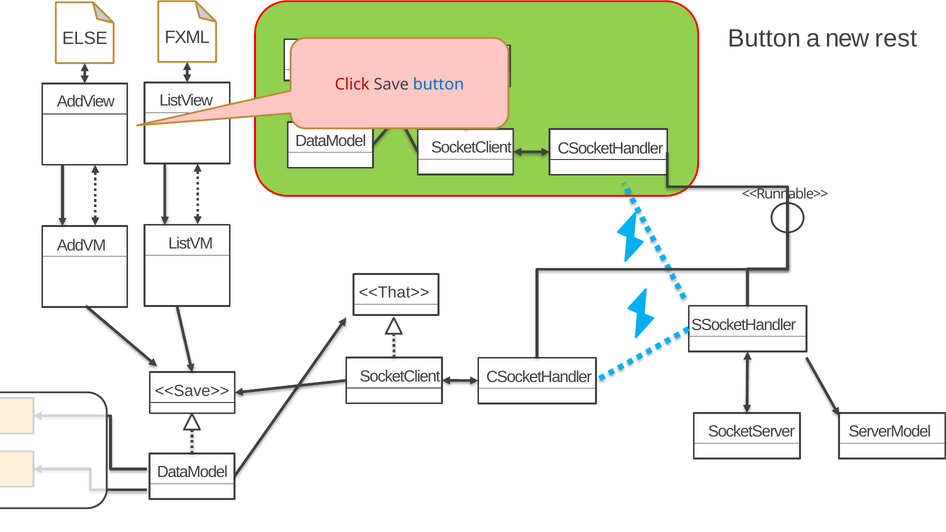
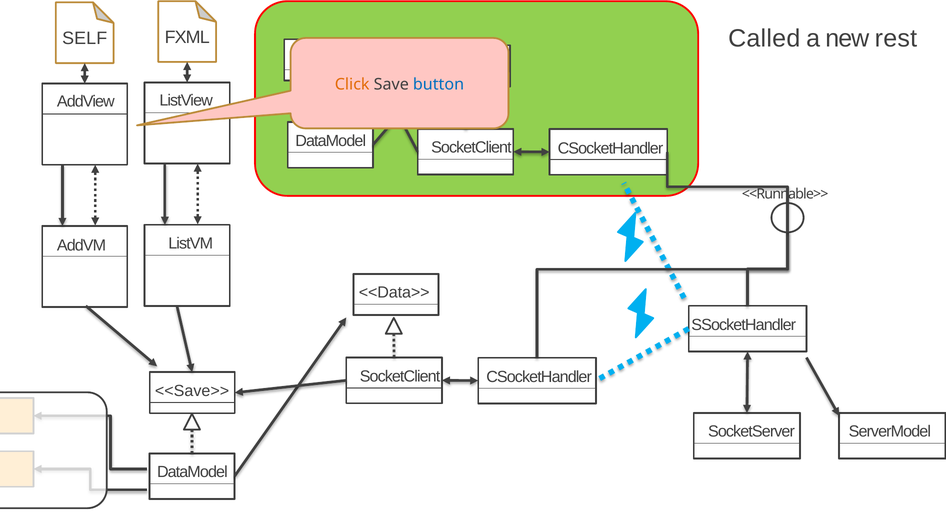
Button at (764, 38): Button -> Called
ELSE: ELSE -> SELF
Click colour: red -> orange
<<That>>: <<That>> -> <<Data>>
